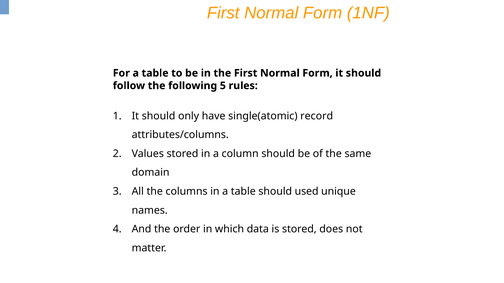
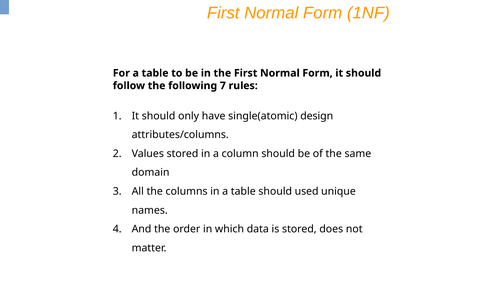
5: 5 -> 7
record: record -> design
